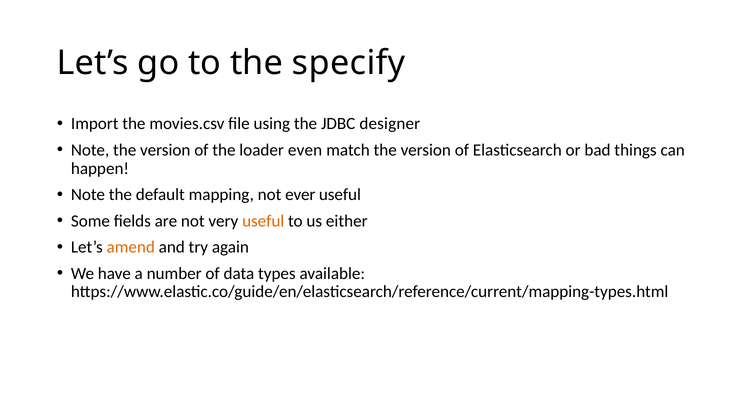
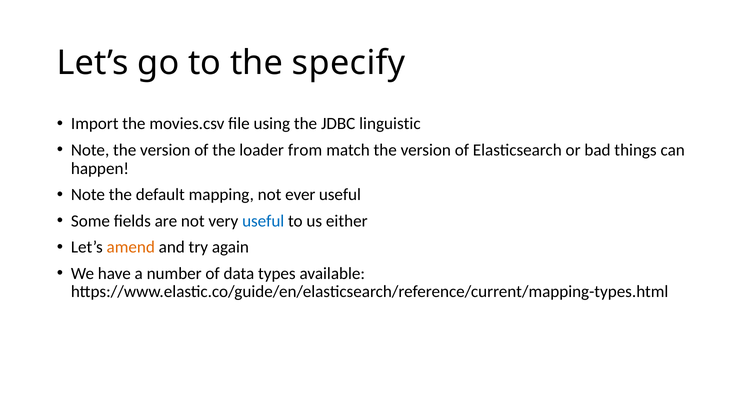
designer: designer -> linguistic
even: even -> from
useful at (263, 221) colour: orange -> blue
